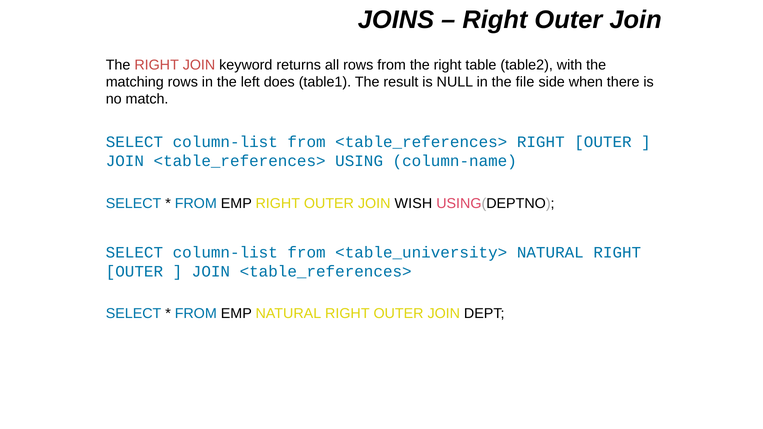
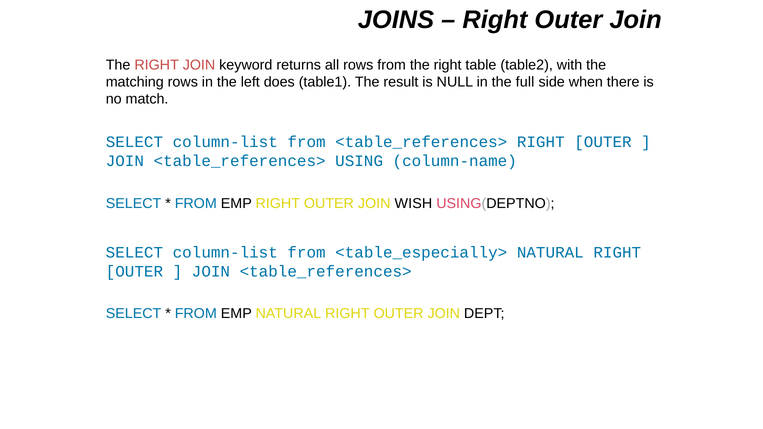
file: file -> full
<table_university>: <table_university> -> <table_especially>
